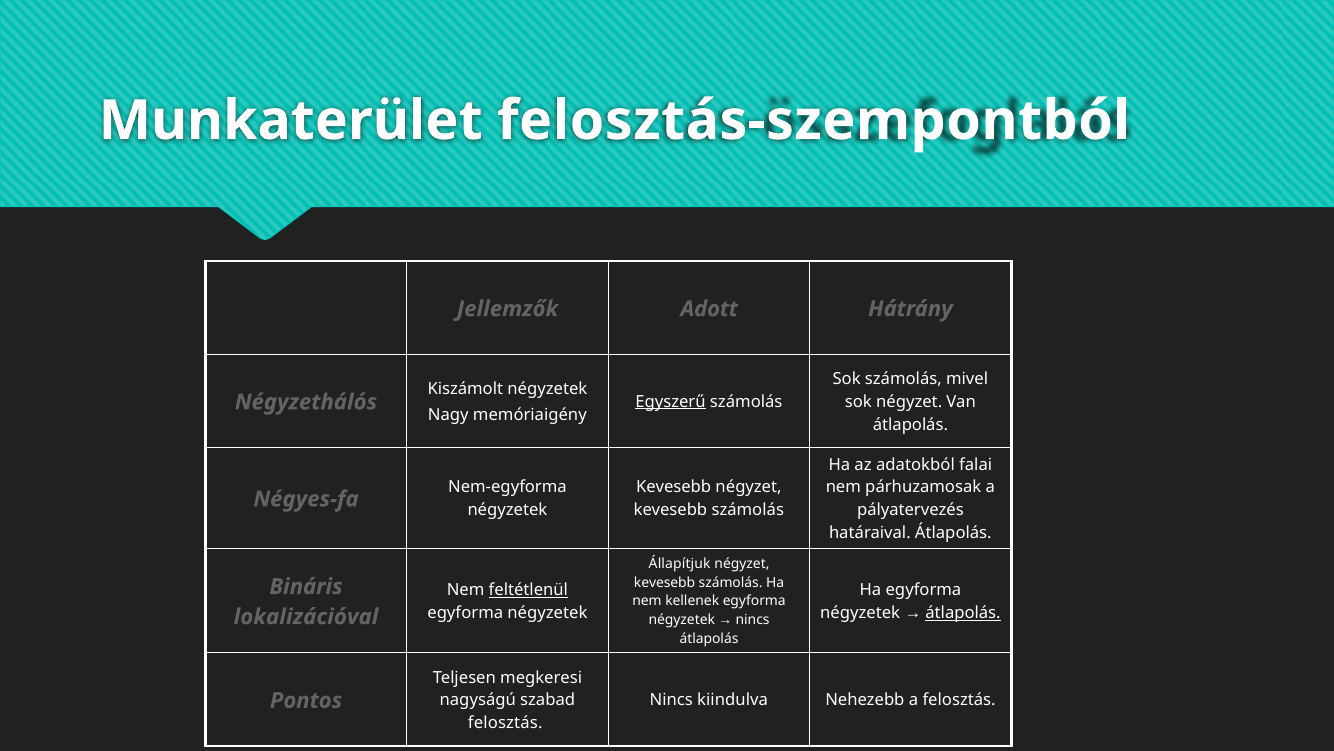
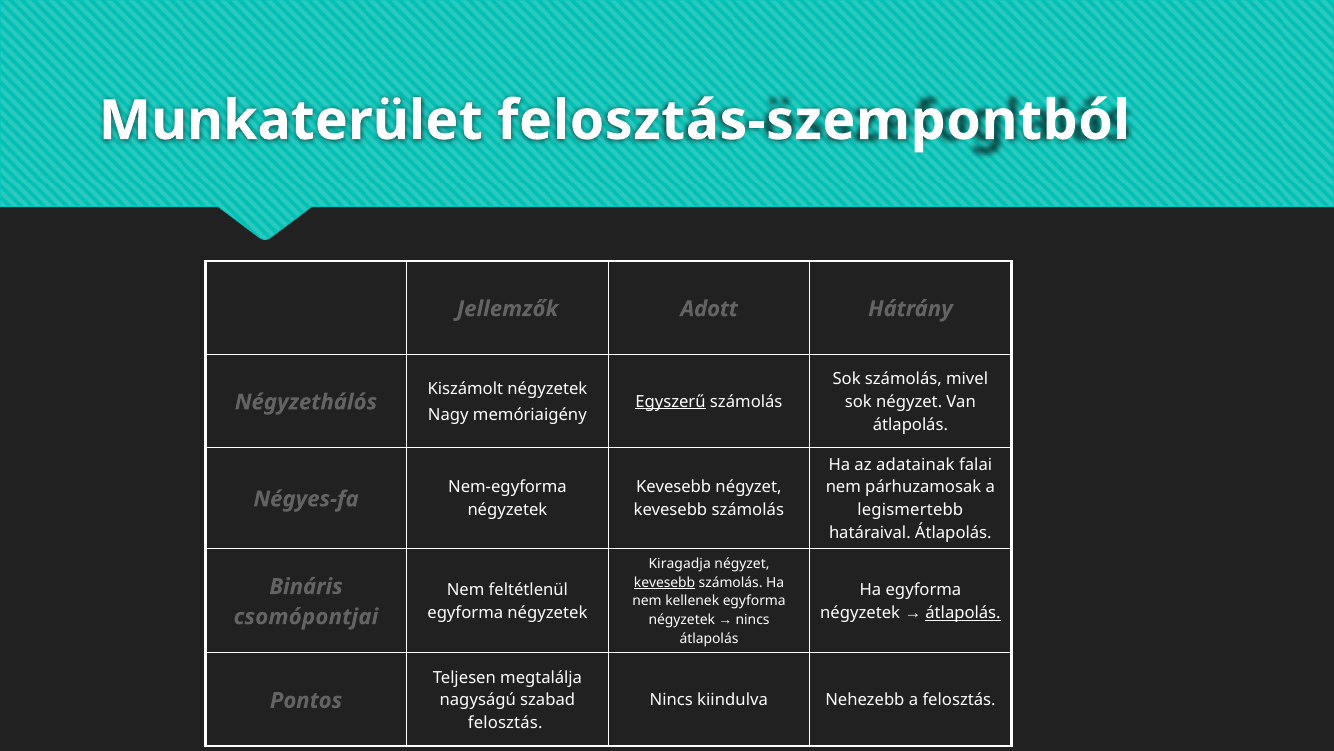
adatokból: adatokból -> adatainak
pályatervezés: pályatervezés -> legismertebb
Állapítjuk: Állapítjuk -> Kiragadja
kevesebb at (665, 582) underline: none -> present
feltétlenül underline: present -> none
lokalizációval: lokalizációval -> csomópontjai
megkeresi: megkeresi -> megtalálja
